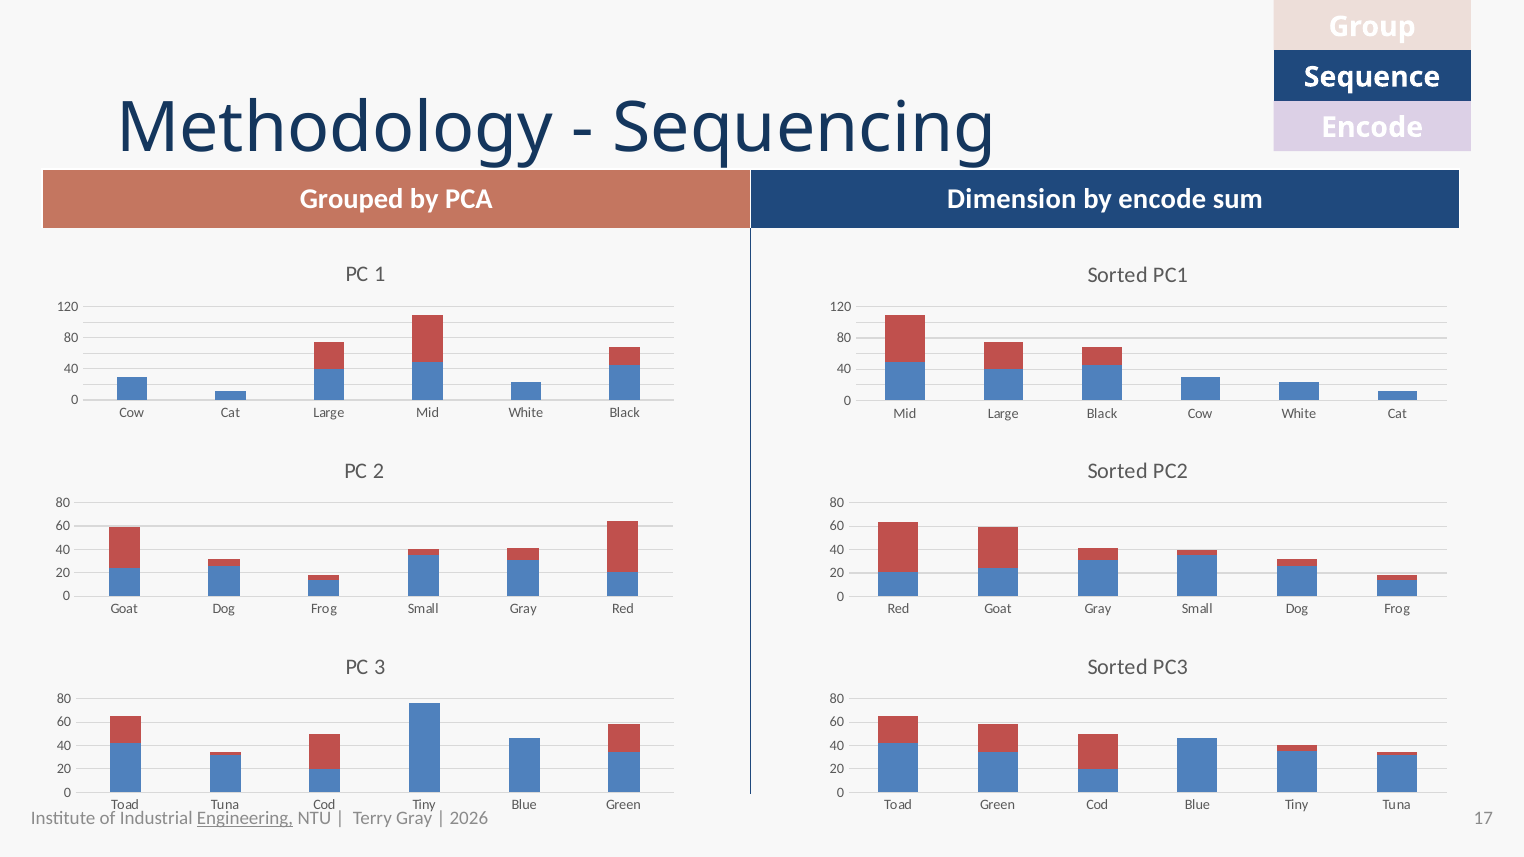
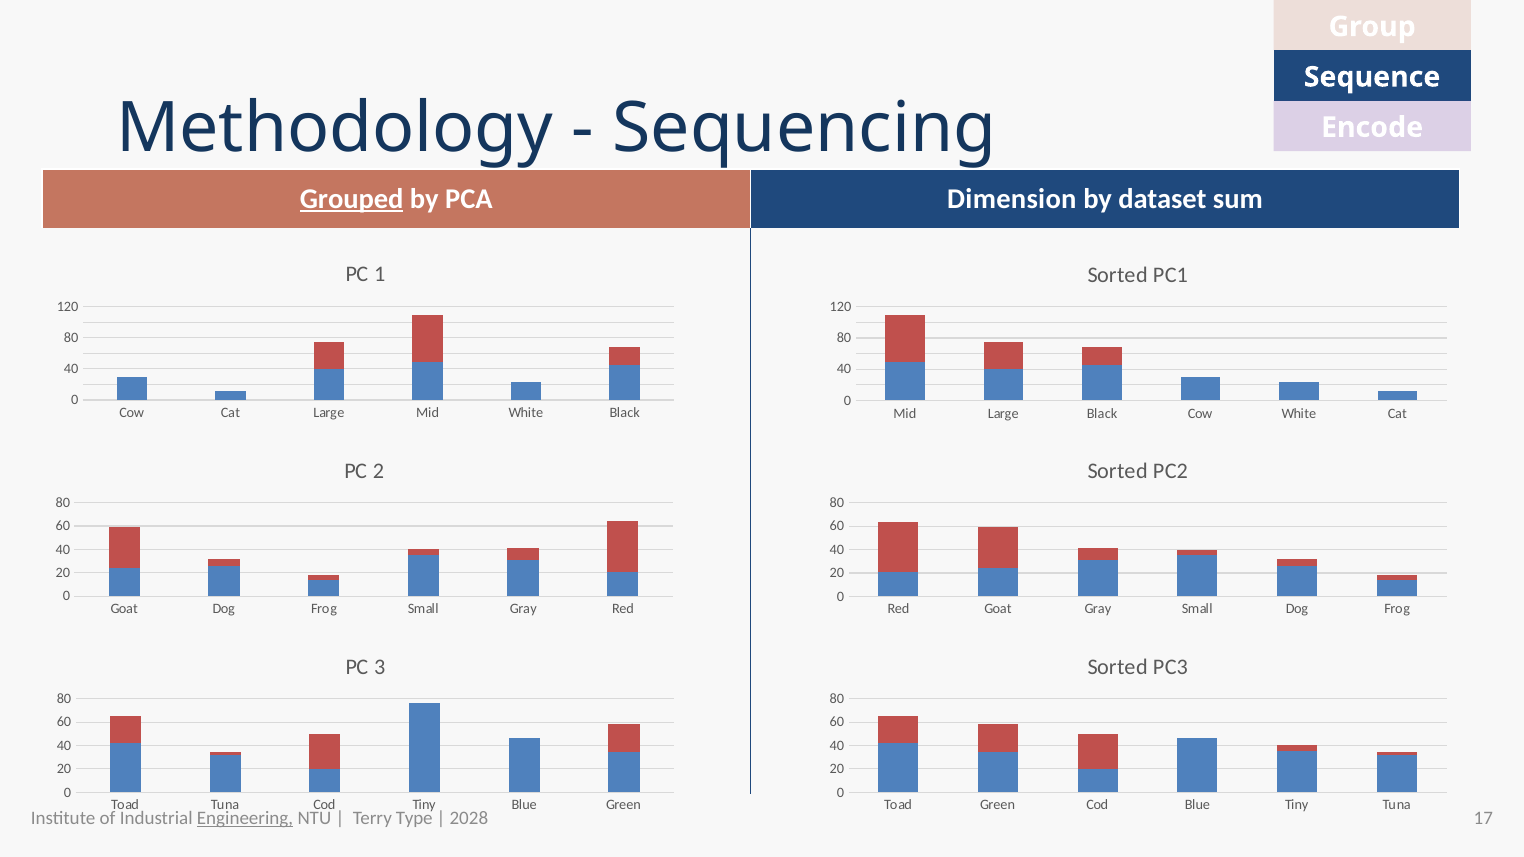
Grouped underline: none -> present
by encode: encode -> dataset
Terry Gray: Gray -> Type
2026: 2026 -> 2028
